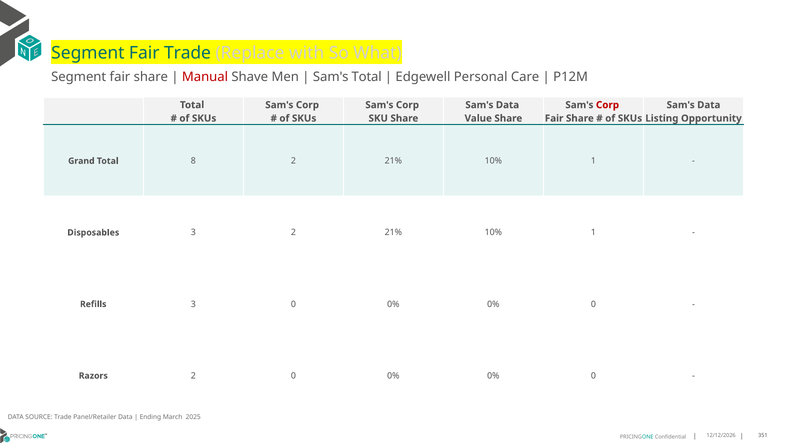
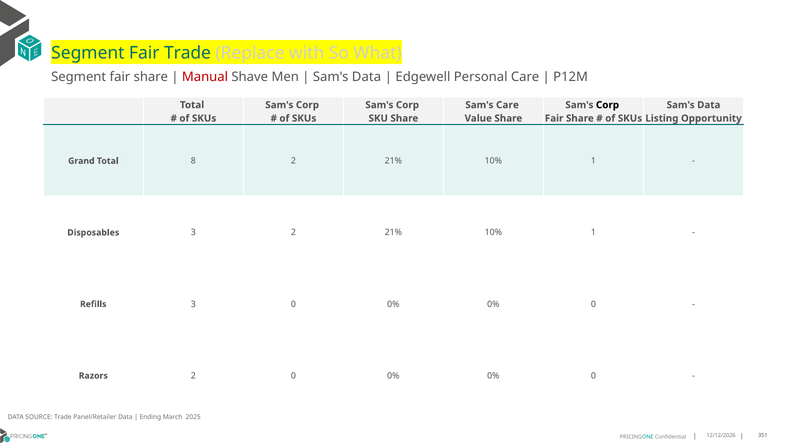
Total at (367, 77): Total -> Data
Data at (507, 105): Data -> Care
Corp at (607, 105) colour: red -> black
